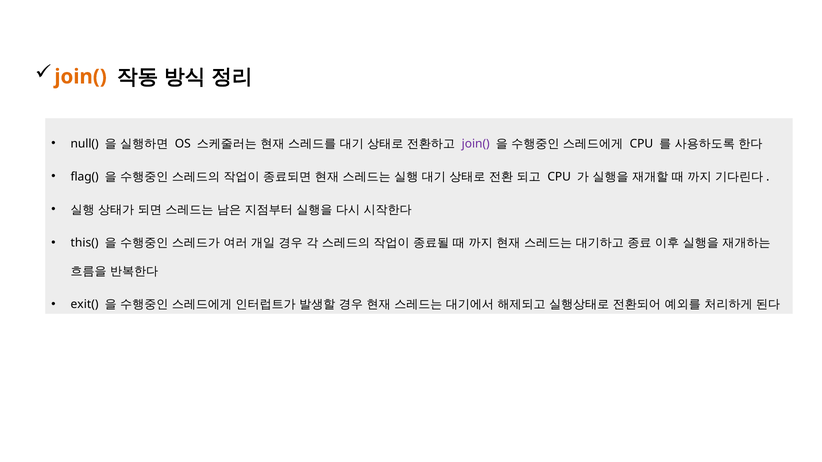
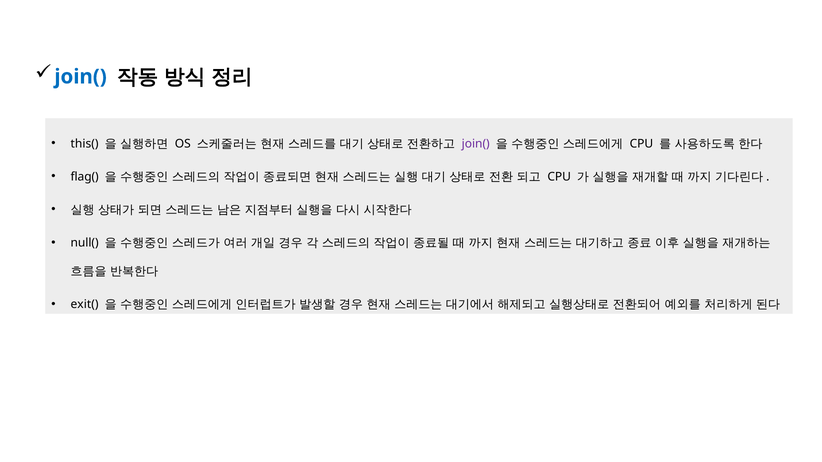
join( at (81, 77) colour: orange -> blue
null(: null( -> this(
this(: this( -> null(
